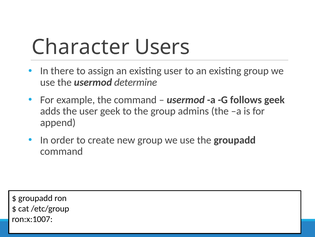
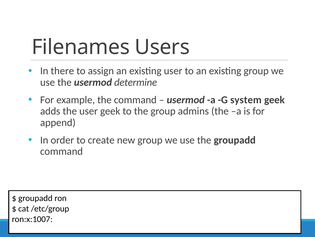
Character: Character -> Filenames
follows: follows -> system
